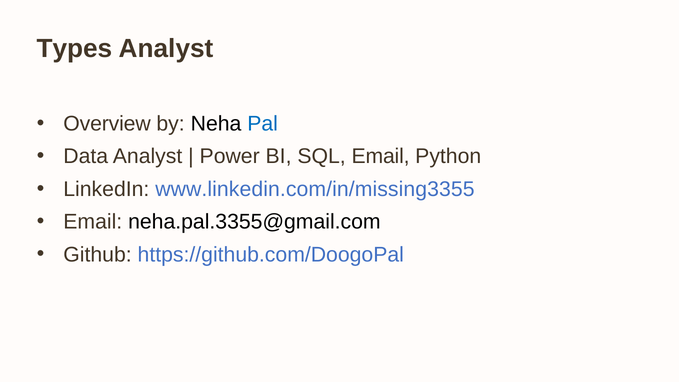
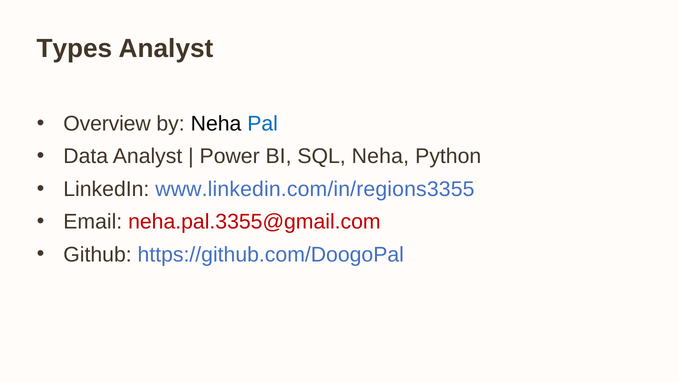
SQL Email: Email -> Neha
www.linkedin.com/in/missing3355: www.linkedin.com/in/missing3355 -> www.linkedin.com/in/regions3355
neha.pal.3355@gmail.com colour: black -> red
